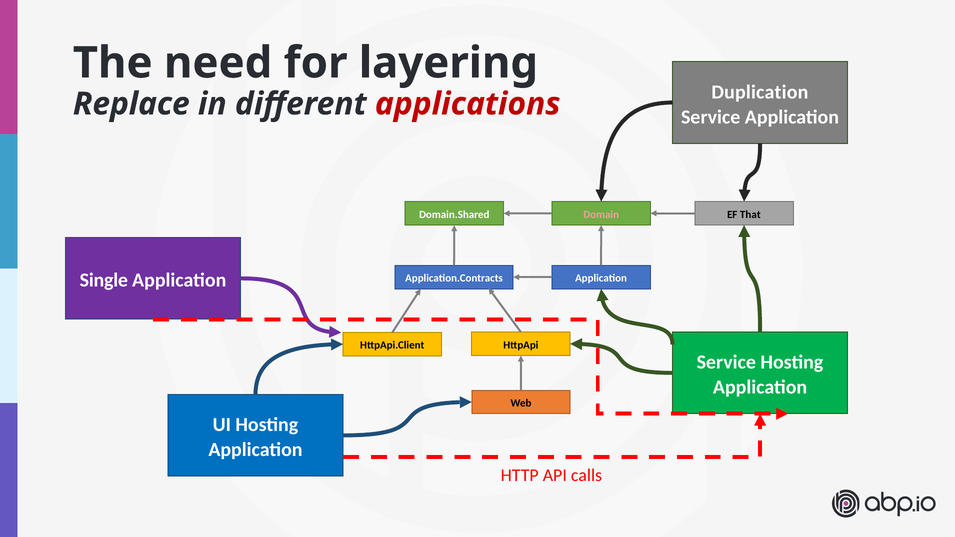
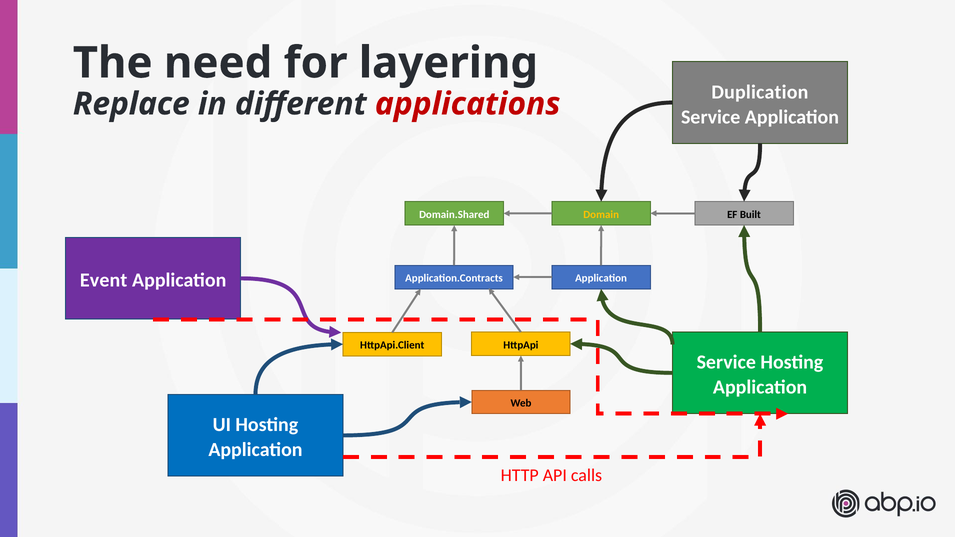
Domain colour: pink -> yellow
That: That -> Built
Single: Single -> Event
